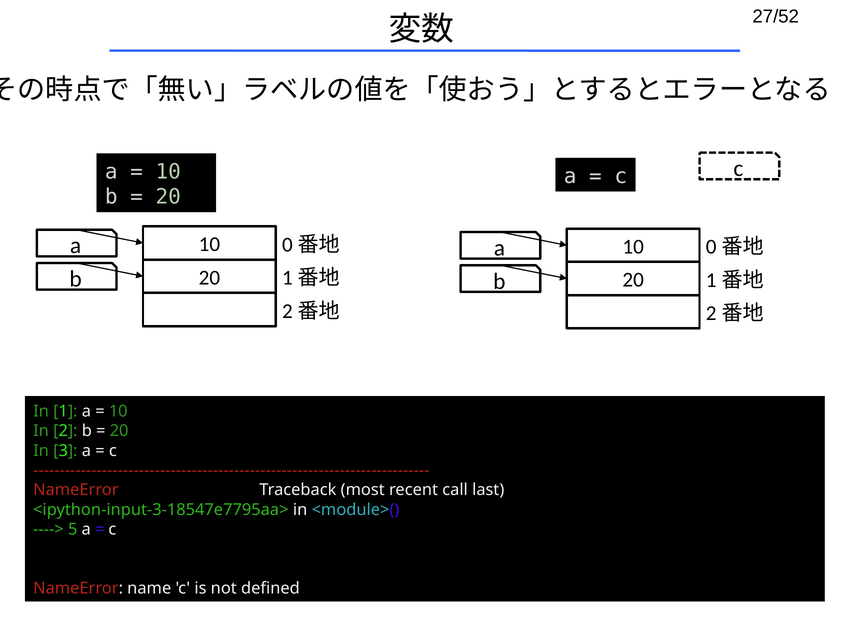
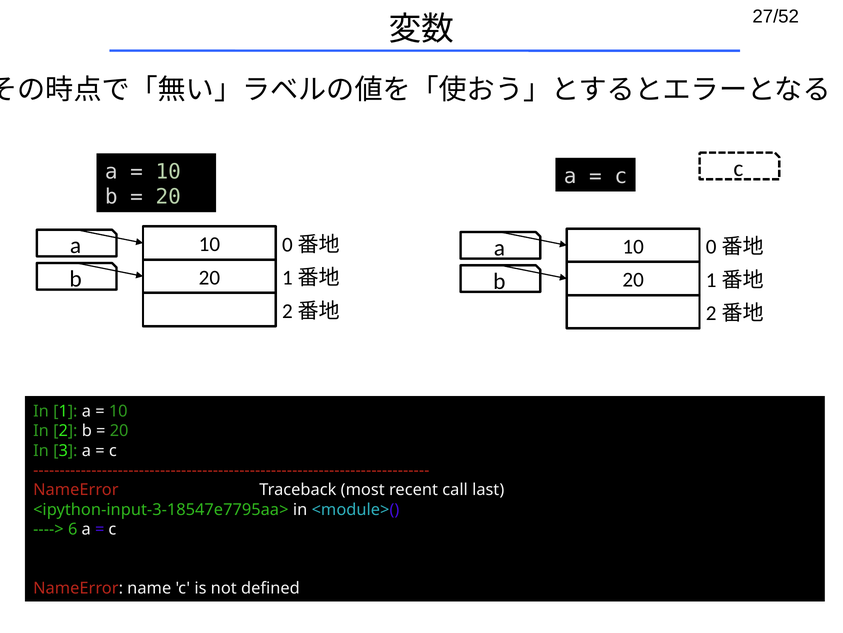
5: 5 -> 6
